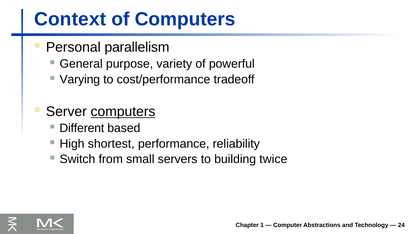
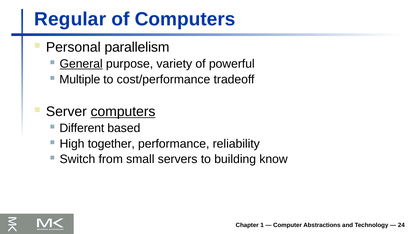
Context: Context -> Regular
General underline: none -> present
Varying: Varying -> Multiple
shortest: shortest -> together
twice: twice -> know
